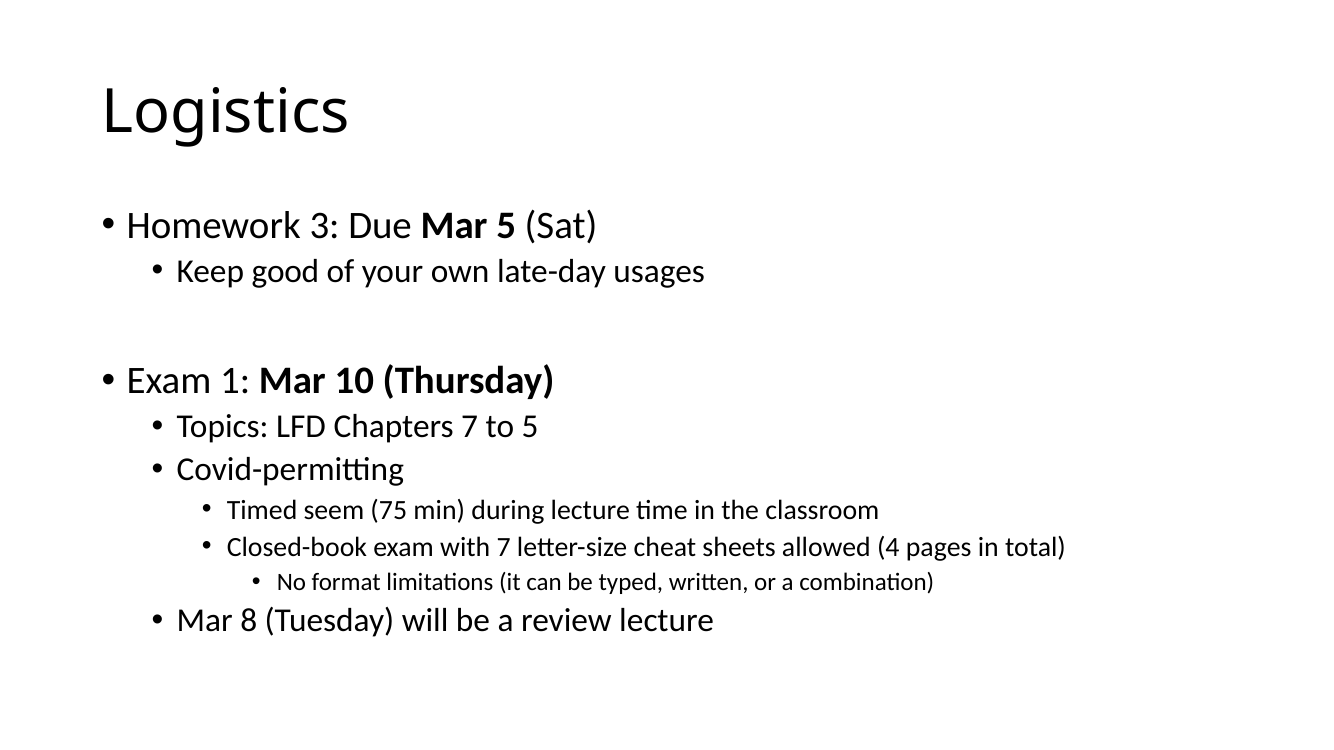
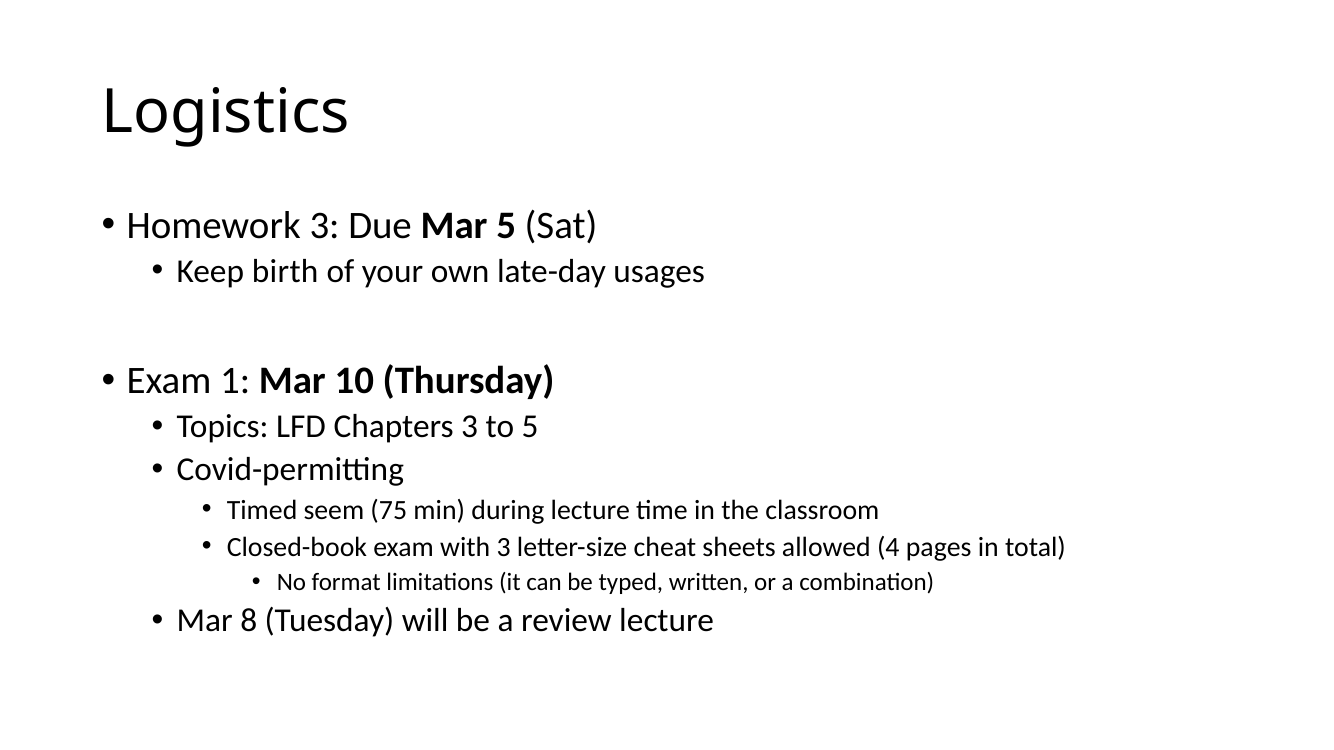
good: good -> birth
Chapters 7: 7 -> 3
with 7: 7 -> 3
